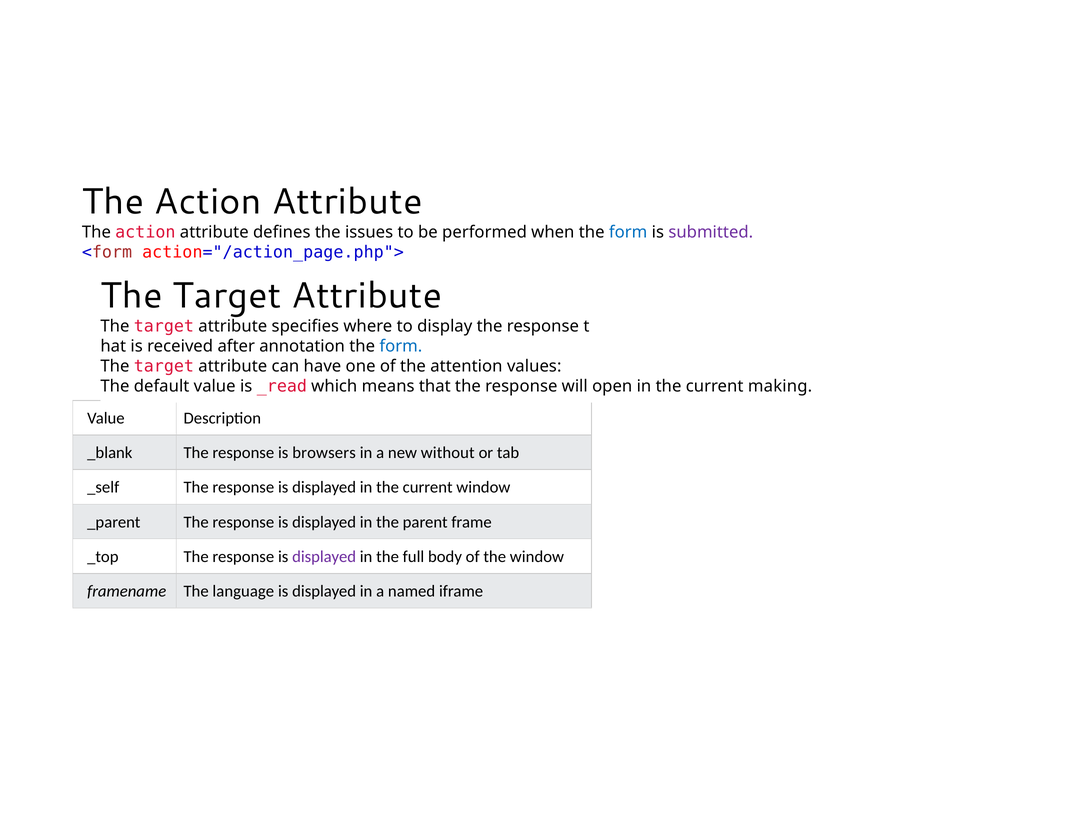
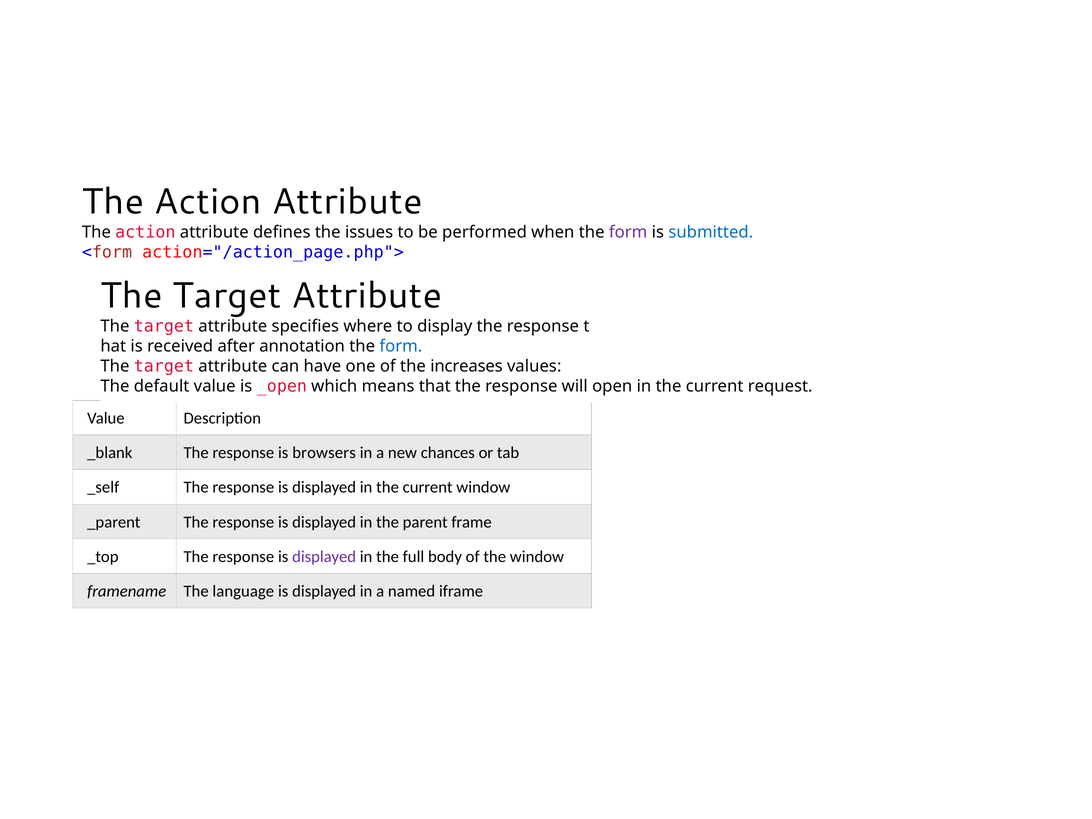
form at (628, 232) colour: blue -> purple
submitted colour: purple -> blue
attention: attention -> increases
_read: _read -> _open
making: making -> request
without: without -> chances
